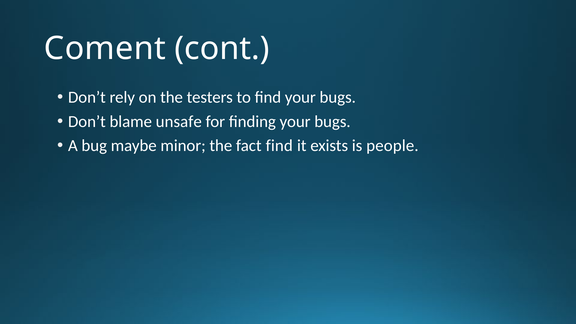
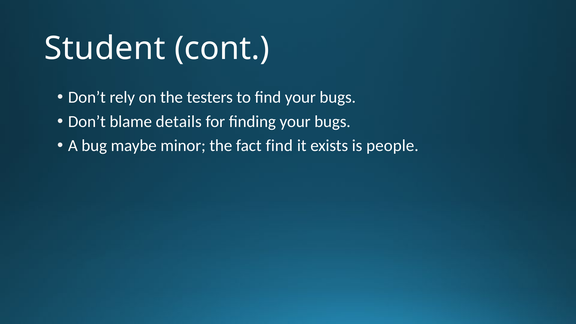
Coment: Coment -> Student
unsafe: unsafe -> details
